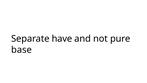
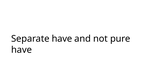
base at (21, 50): base -> have
